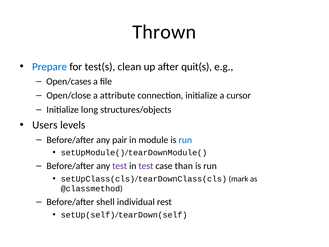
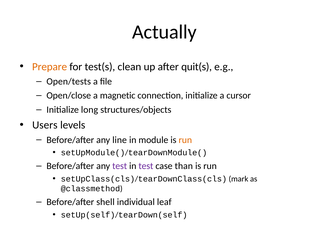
Thrown: Thrown -> Actually
Prepare colour: blue -> orange
Open/cases: Open/cases -> Open/tests
attribute: attribute -> magnetic
pair: pair -> line
run at (185, 140) colour: blue -> orange
rest: rest -> leaf
